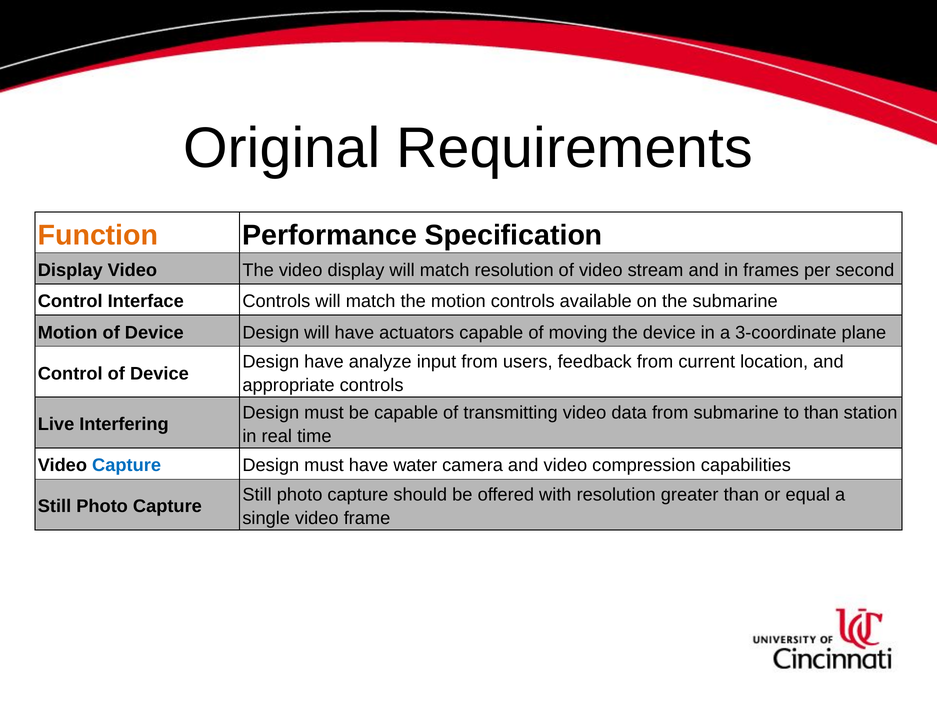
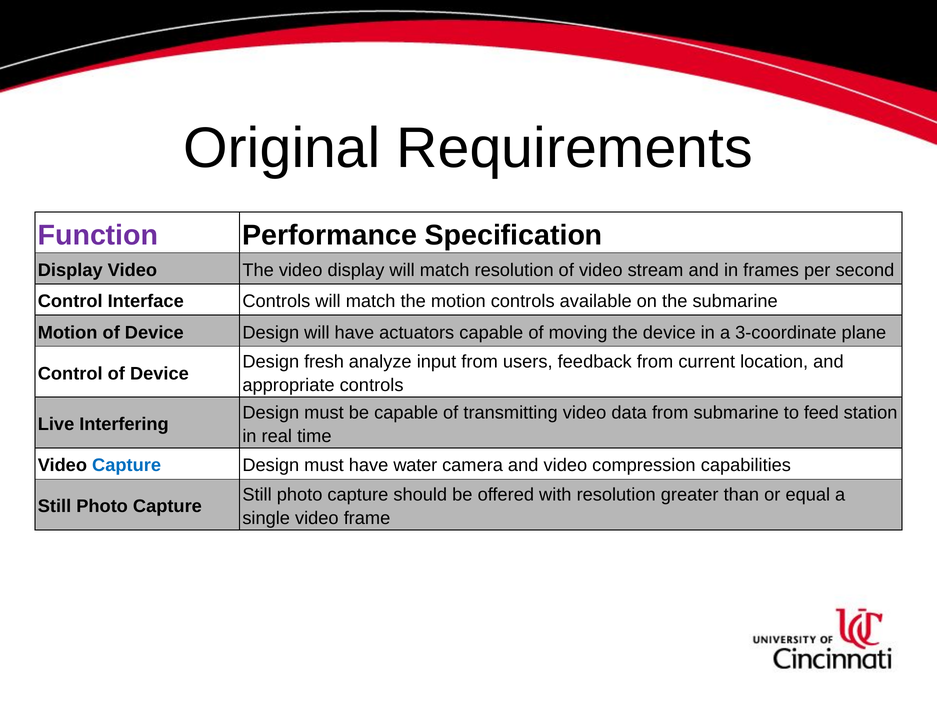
Function colour: orange -> purple
Design have: have -> fresh
to than: than -> feed
